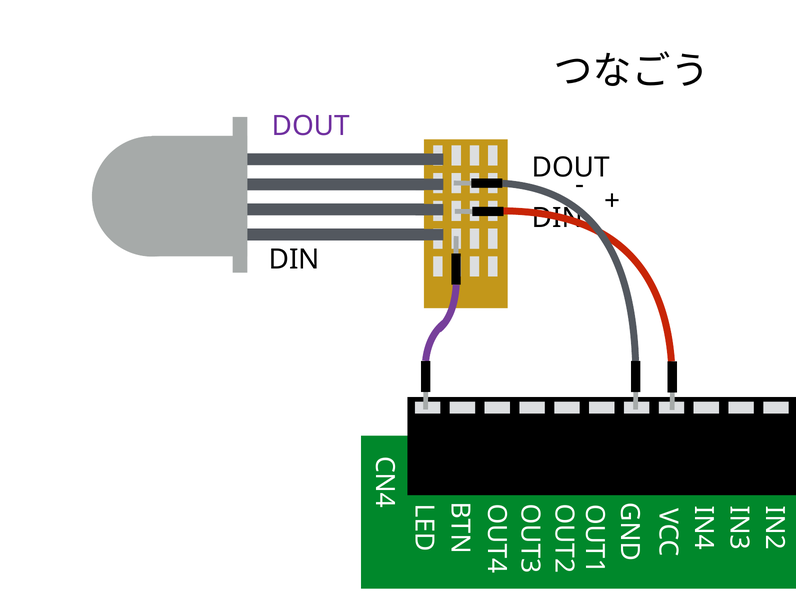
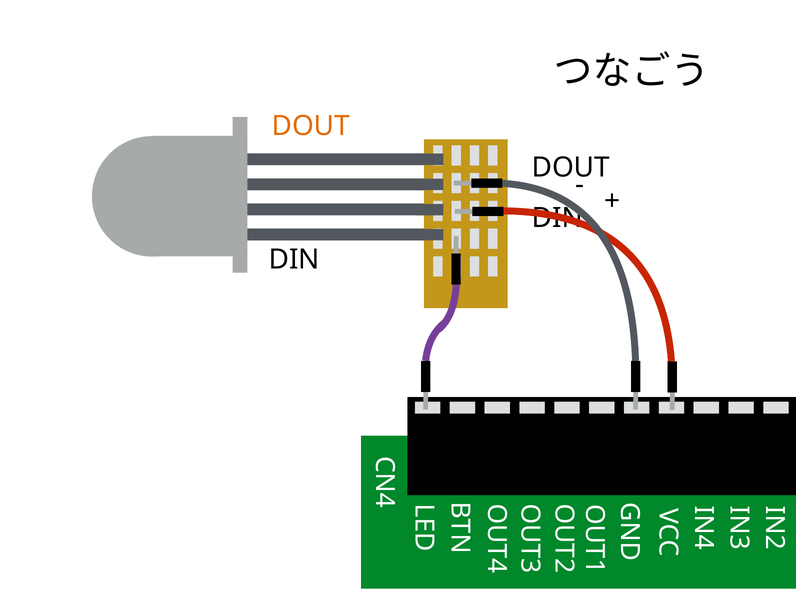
DOUT at (311, 126) colour: purple -> orange
